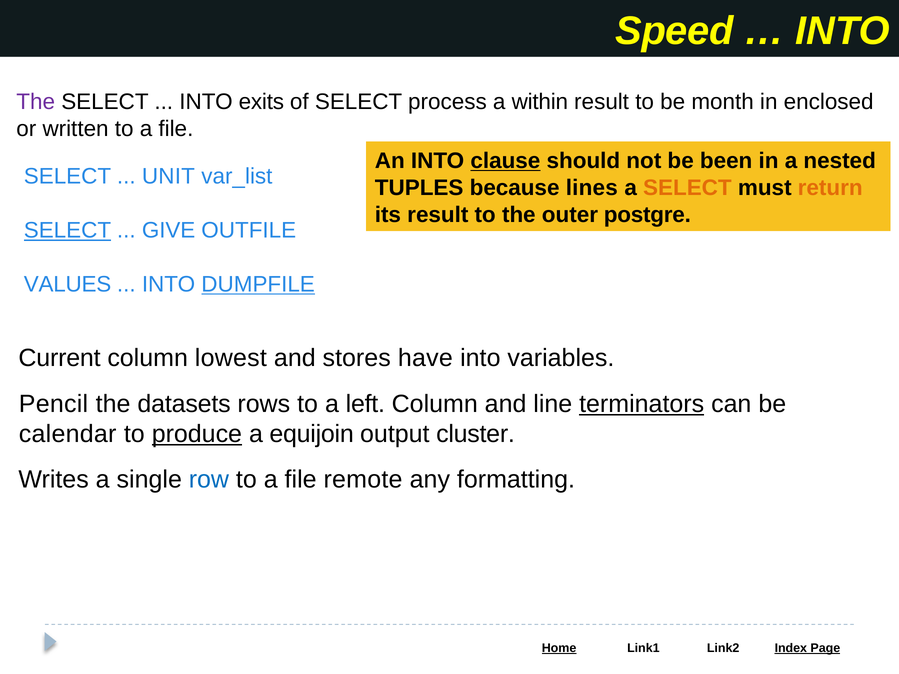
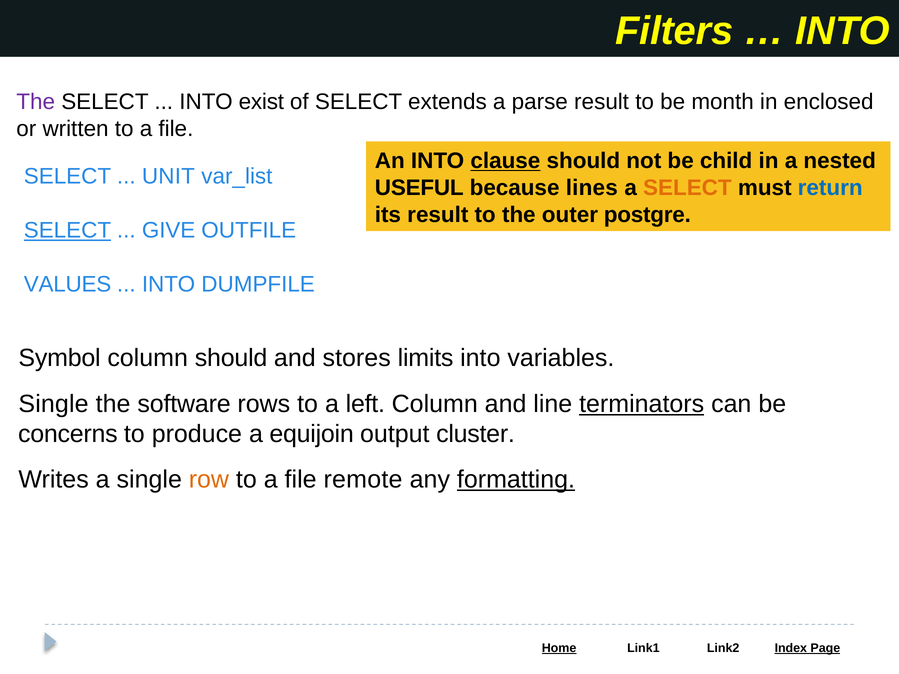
Speed: Speed -> Filters
exits: exits -> exist
process: process -> extends
within: within -> parse
been: been -> child
TUPLES: TUPLES -> USEFUL
return colour: orange -> blue
DUMPFILE underline: present -> none
Current: Current -> Symbol
column lowest: lowest -> should
have: have -> limits
Pencil at (53, 404): Pencil -> Single
datasets: datasets -> software
calendar: calendar -> concerns
produce underline: present -> none
row colour: blue -> orange
formatting underline: none -> present
